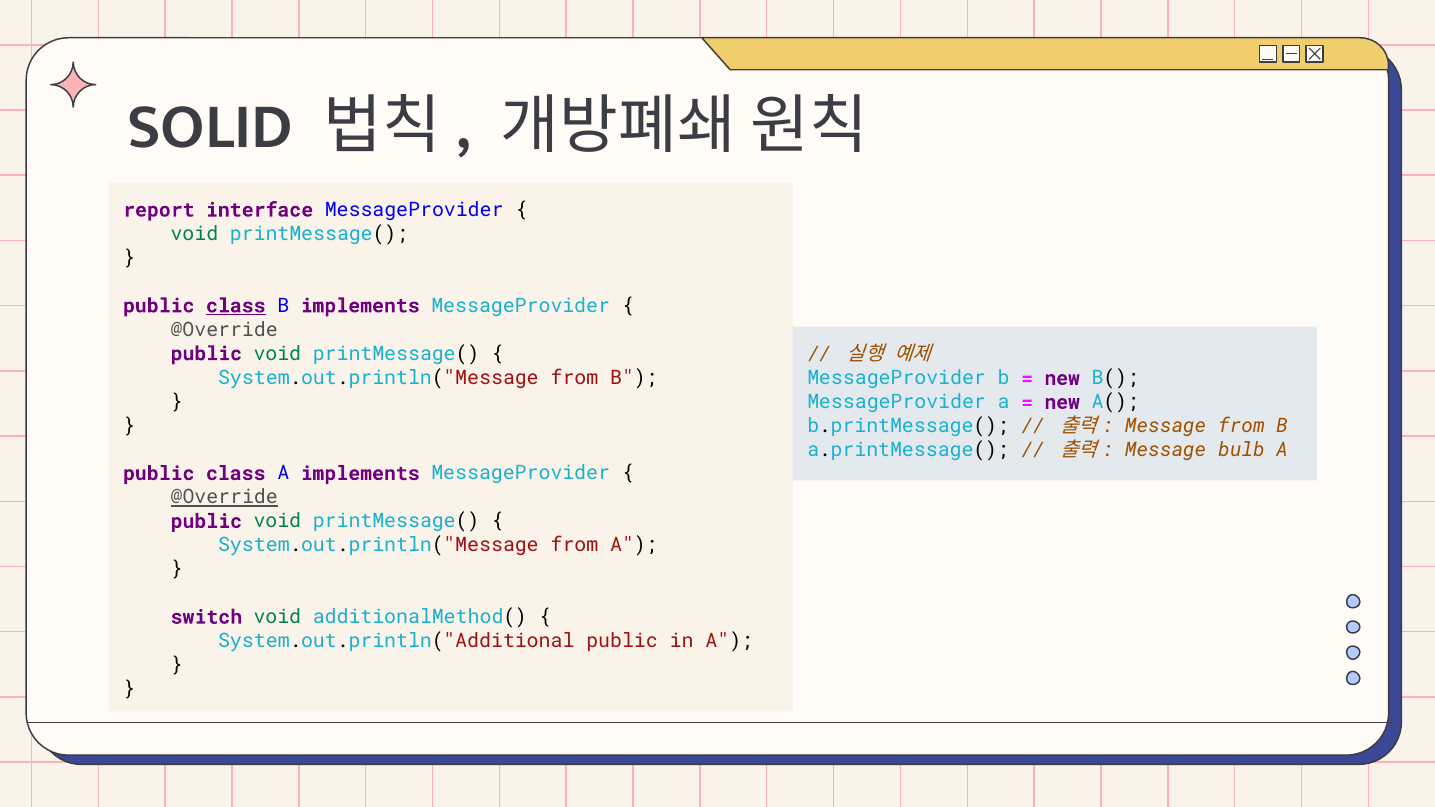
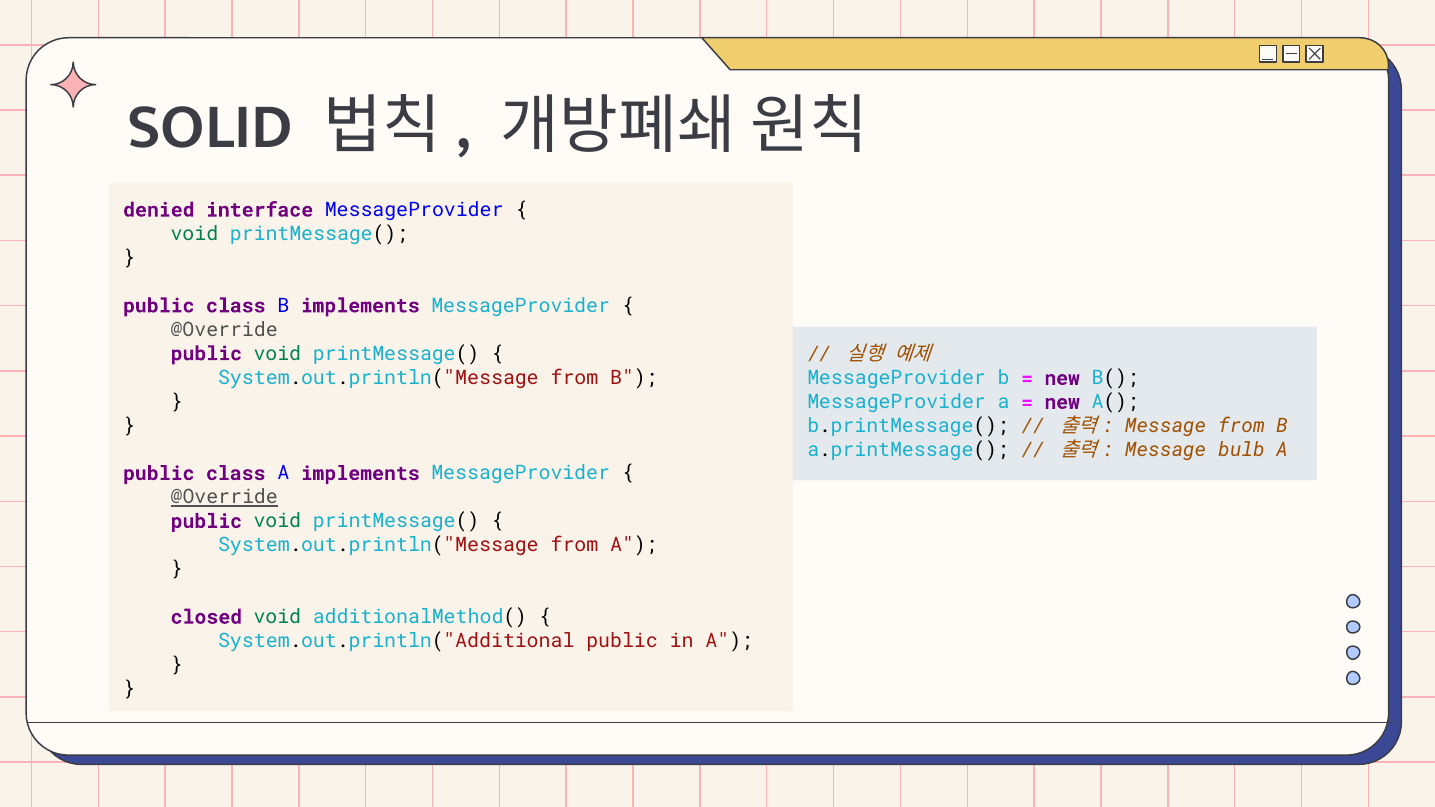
report: report -> denied
class at (236, 306) underline: present -> none
switch: switch -> closed
